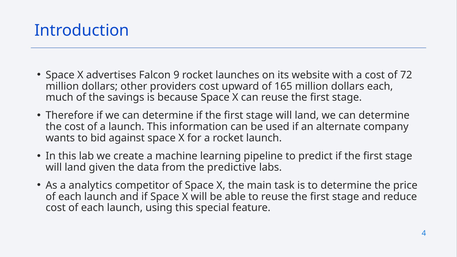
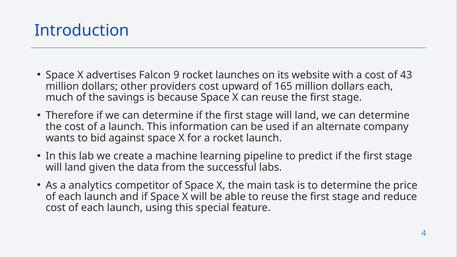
72: 72 -> 43
predictive: predictive -> successful
